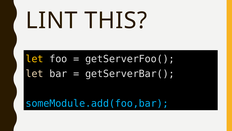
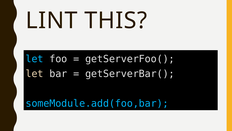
let at (34, 59) colour: yellow -> light blue
